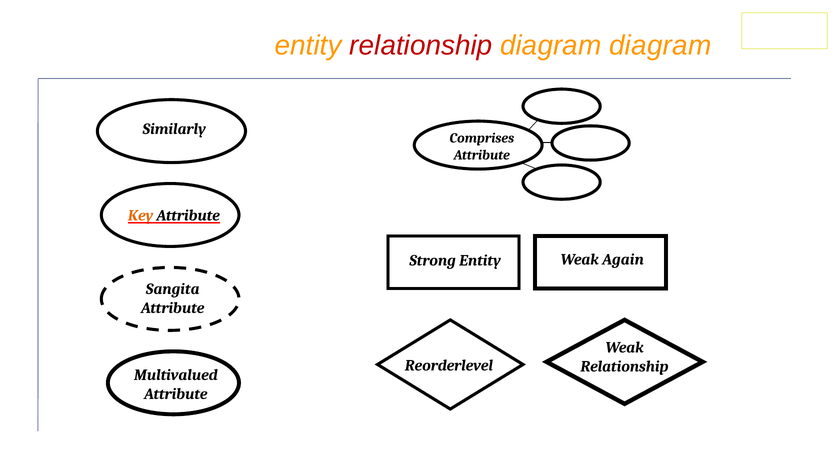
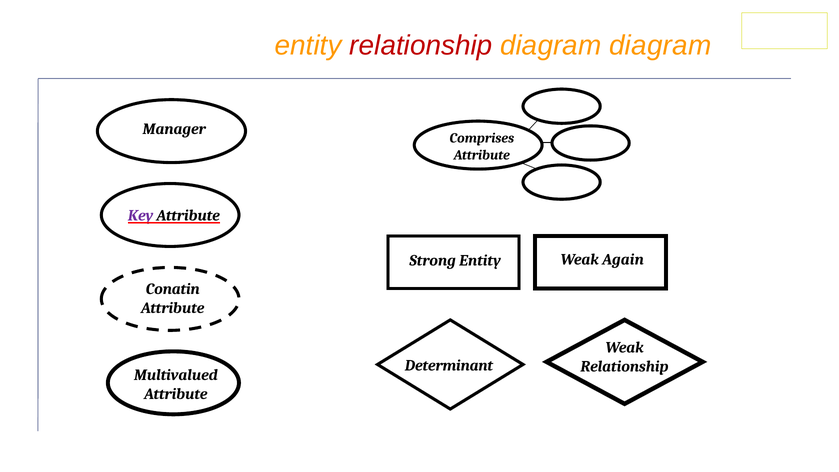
Similarly: Similarly -> Manager
Key colour: orange -> purple
Sangita: Sangita -> Conatin
Reorderlevel: Reorderlevel -> Determinant
